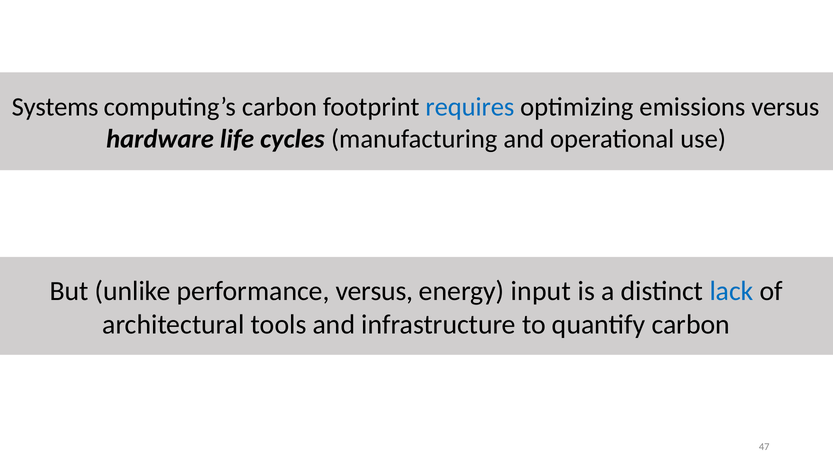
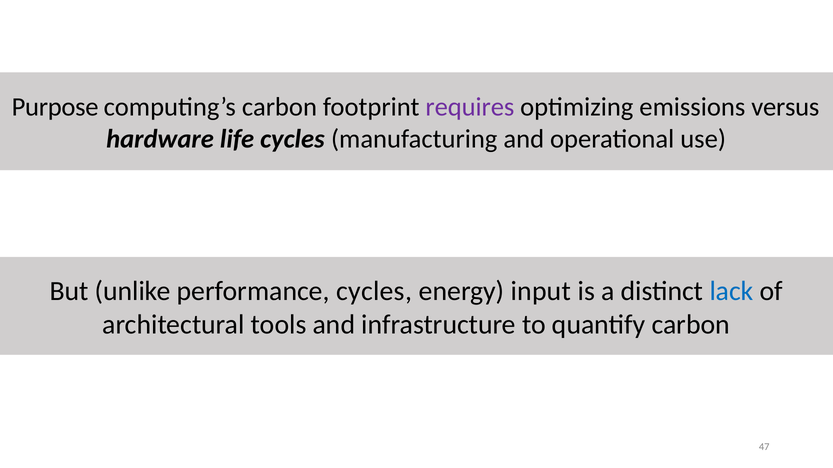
Systems: Systems -> Purpose
requires colour: blue -> purple
performance versus: versus -> cycles
